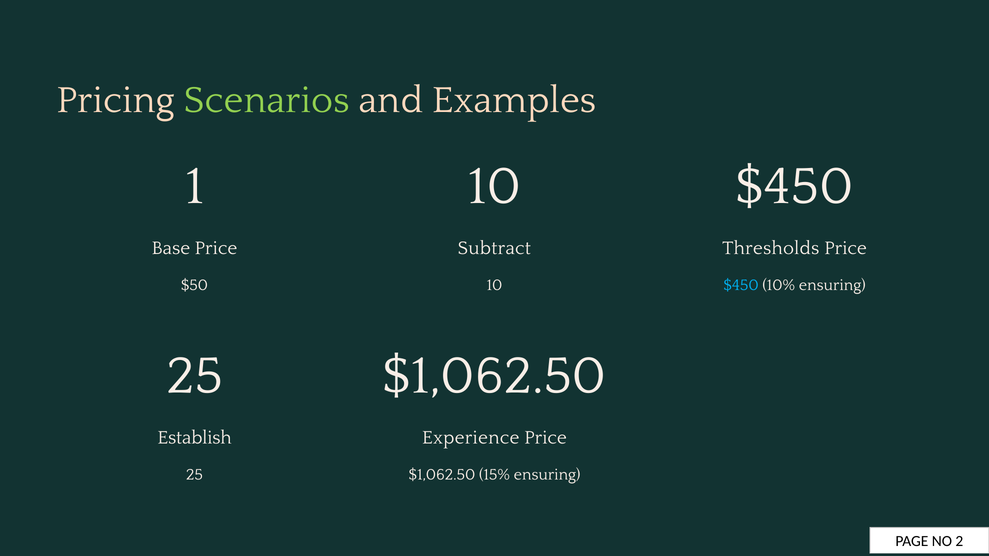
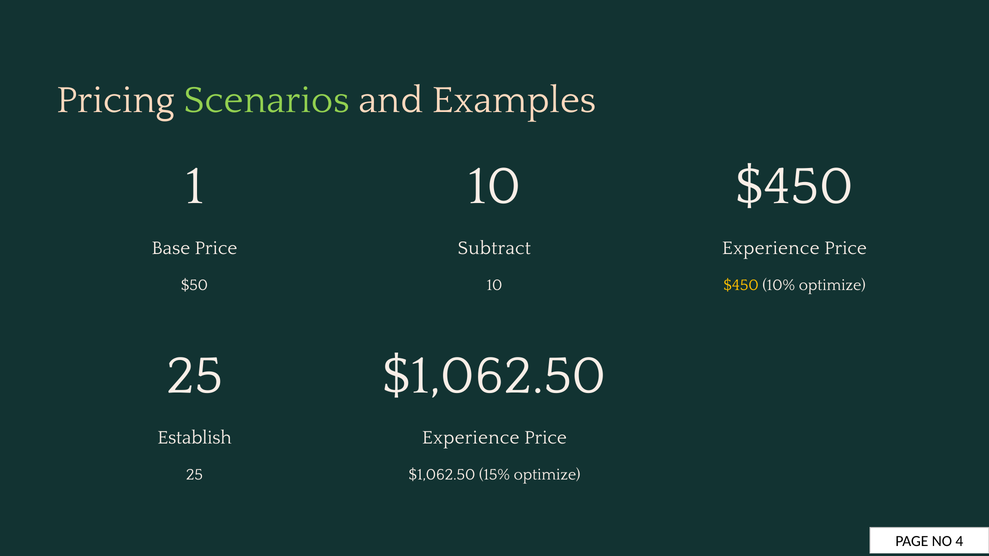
Thresholds at (771, 248): Thresholds -> Experience
$450 at (741, 285) colour: light blue -> yellow
10% ensuring: ensuring -> optimize
15% ensuring: ensuring -> optimize
2: 2 -> 4
